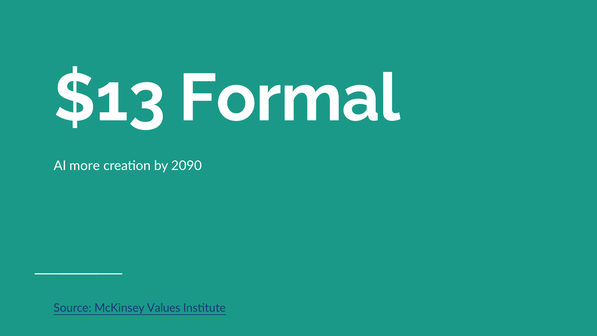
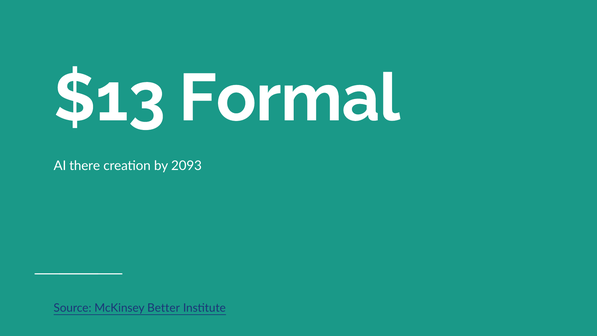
more: more -> there
2090: 2090 -> 2093
Values: Values -> Better
